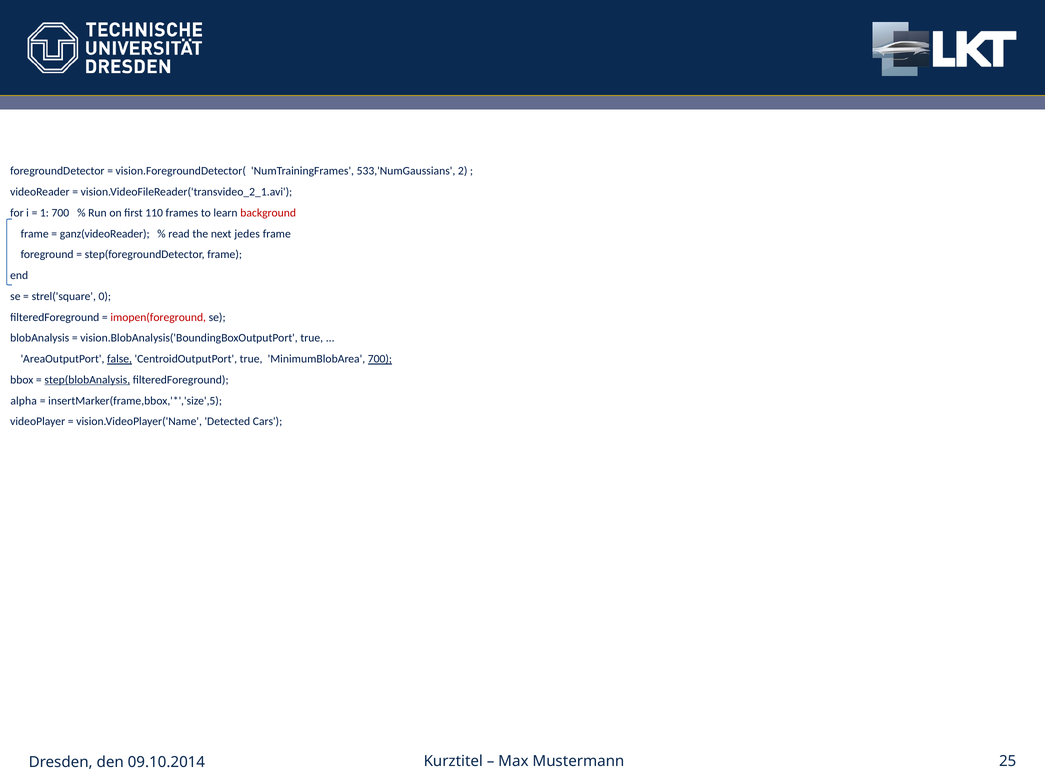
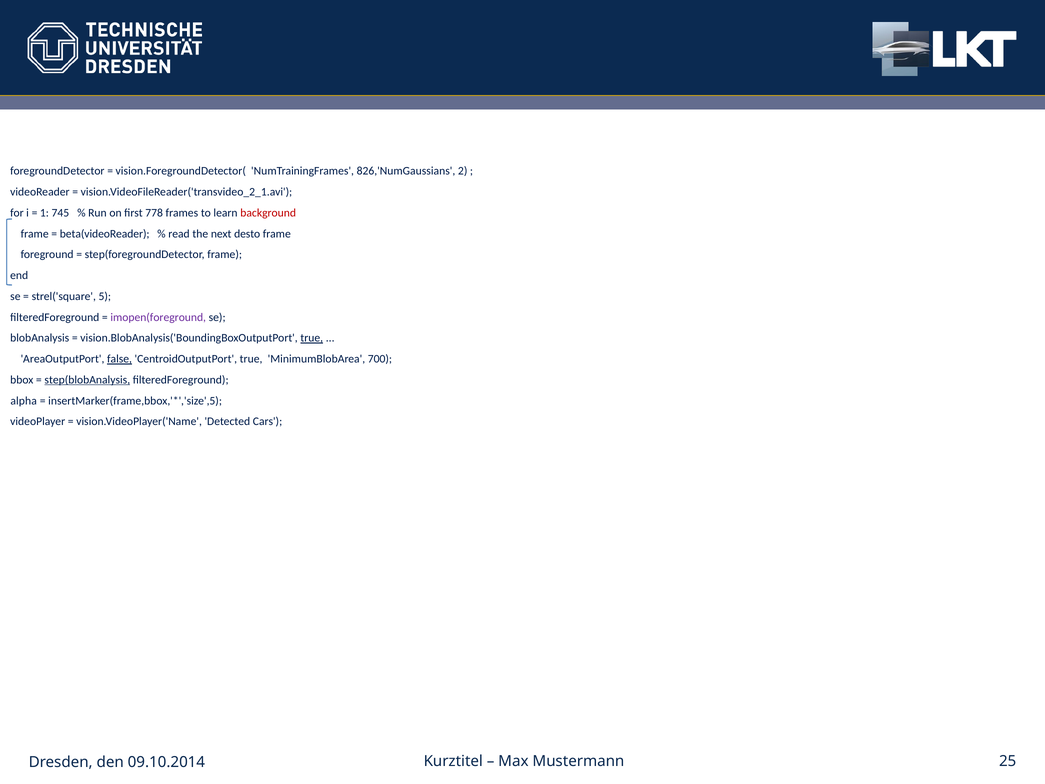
533,'NumGaussians: 533,'NumGaussians -> 826,'NumGaussians
1 700: 700 -> 745
110: 110 -> 778
ganz(videoReader: ganz(videoReader -> beta(videoReader
jedes: jedes -> desto
0: 0 -> 5
imopen(foreground colour: red -> purple
true at (312, 338) underline: none -> present
700 at (380, 359) underline: present -> none
